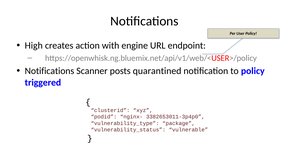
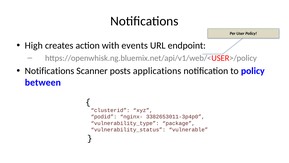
engine: engine -> events
quarantined: quarantined -> applications
triggered: triggered -> between
